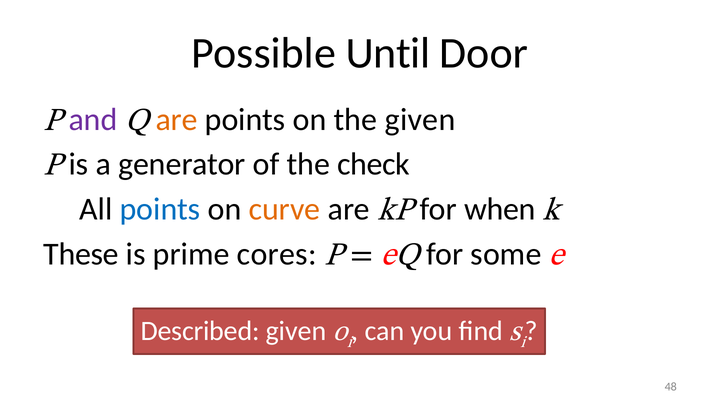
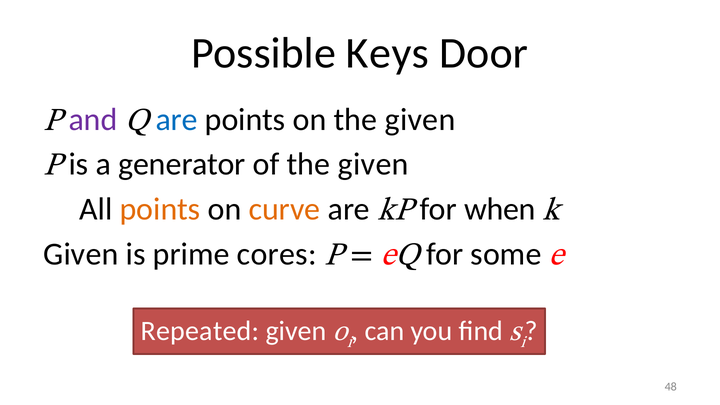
Until: Until -> Keys
are at (177, 120) colour: orange -> blue
of the check: check -> given
points at (160, 209) colour: blue -> orange
These at (81, 254): These -> Given
Described: Described -> Repeated
